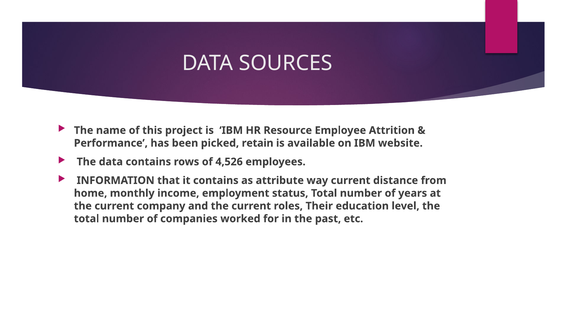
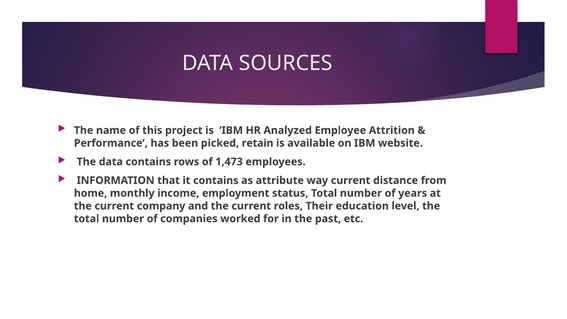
Resource: Resource -> Analyzed
4,526: 4,526 -> 1,473
